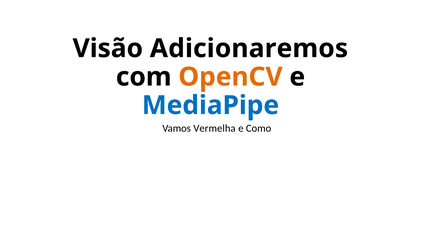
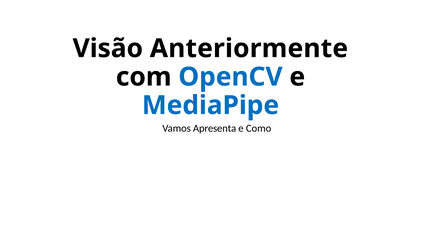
Adicionaremos: Adicionaremos -> Anteriormente
OpenCV colour: orange -> blue
Vermelha: Vermelha -> Apresenta
